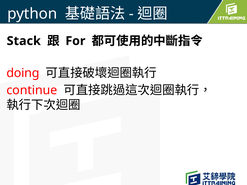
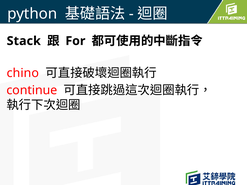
doing: doing -> chino
